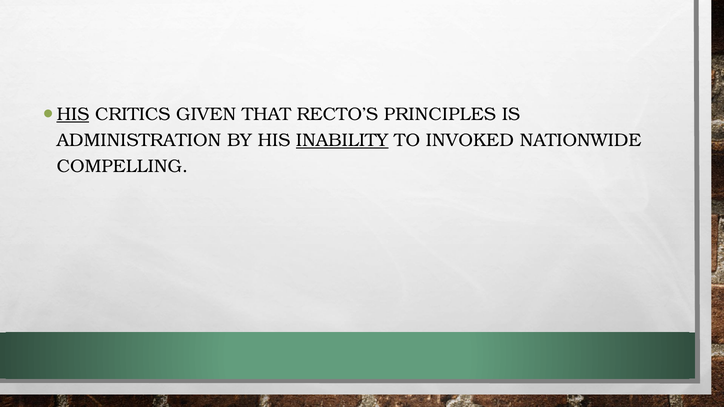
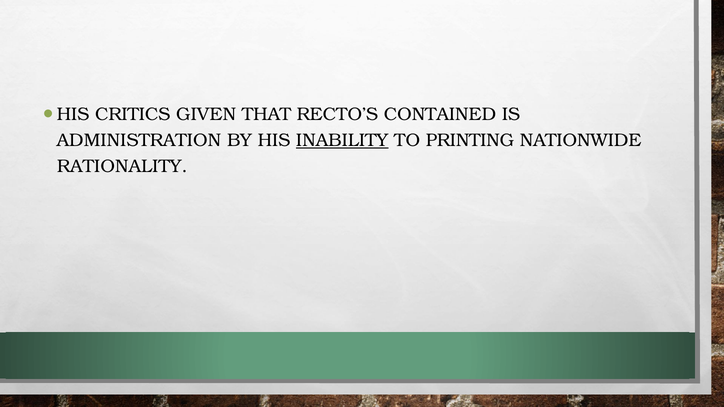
HIS at (73, 114) underline: present -> none
PRINCIPLES: PRINCIPLES -> CONTAINED
INVOKED: INVOKED -> PRINTING
COMPELLING: COMPELLING -> RATIONALITY
